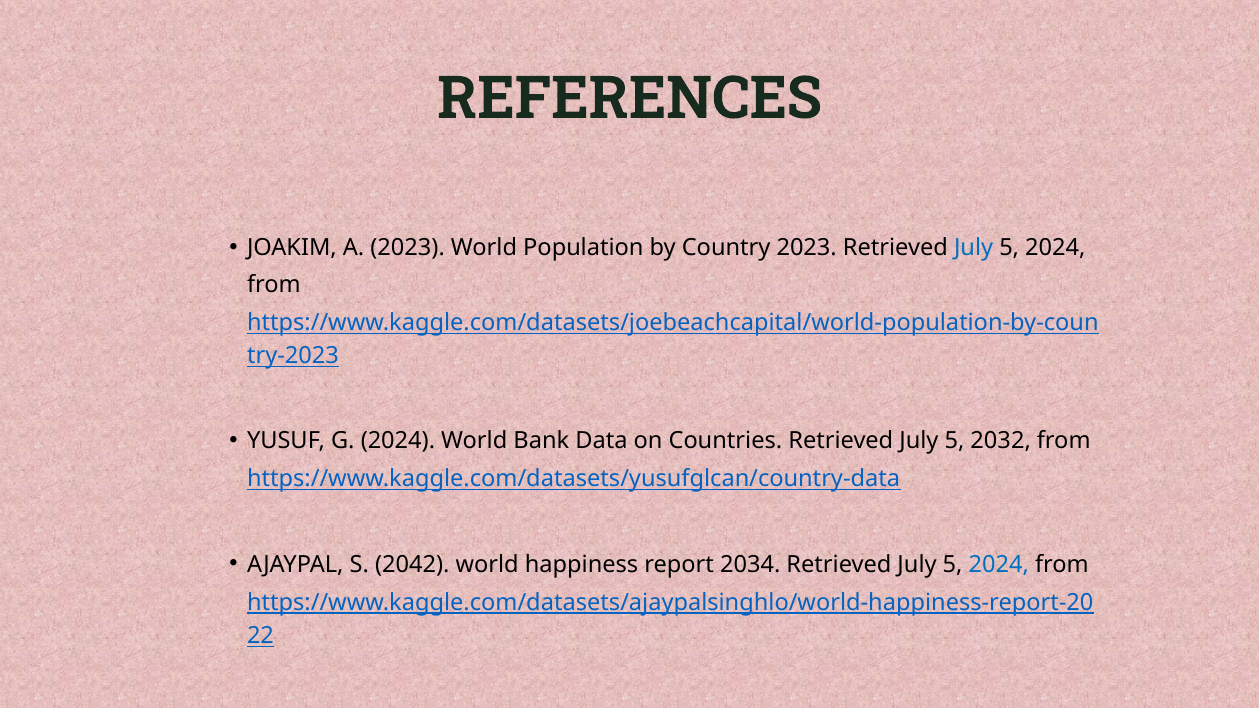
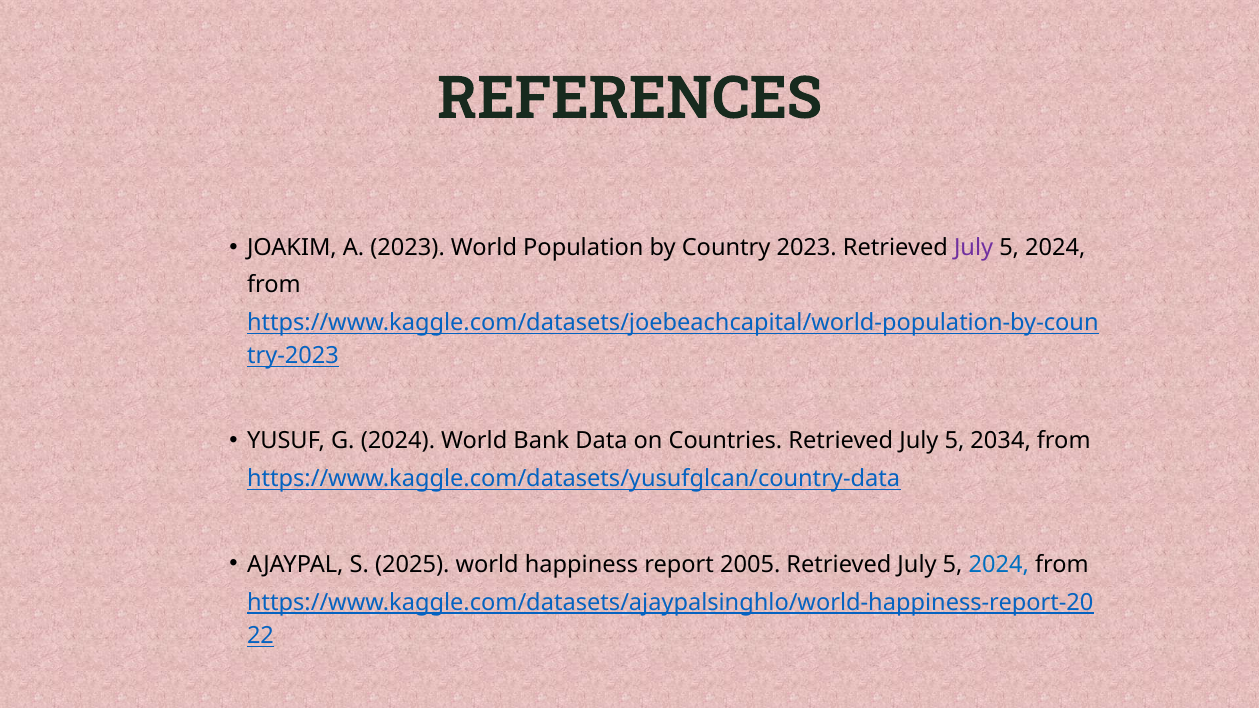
July at (974, 248) colour: blue -> purple
2032: 2032 -> 2034
2042: 2042 -> 2025
2034: 2034 -> 2005
